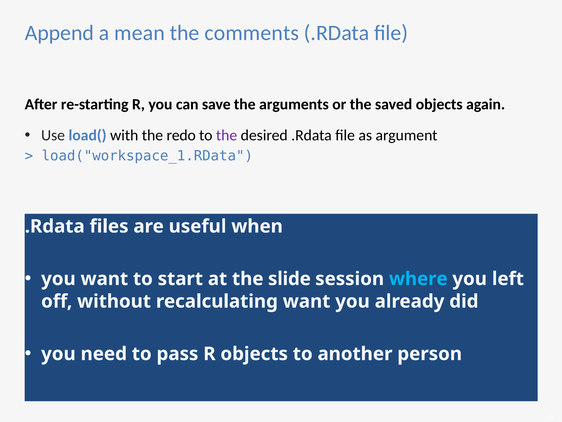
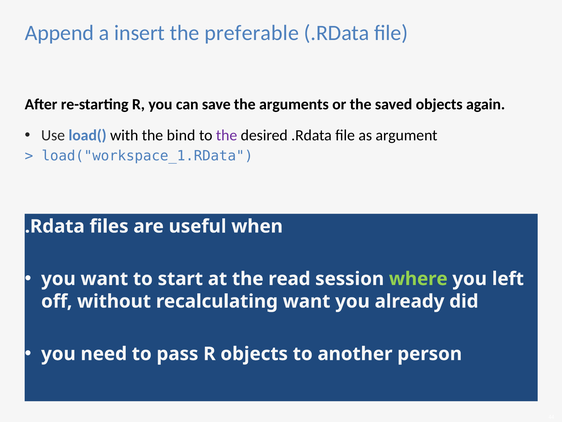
mean: mean -> insert
comments: comments -> preferable
redo: redo -> bind
slide: slide -> read
where colour: light blue -> light green
